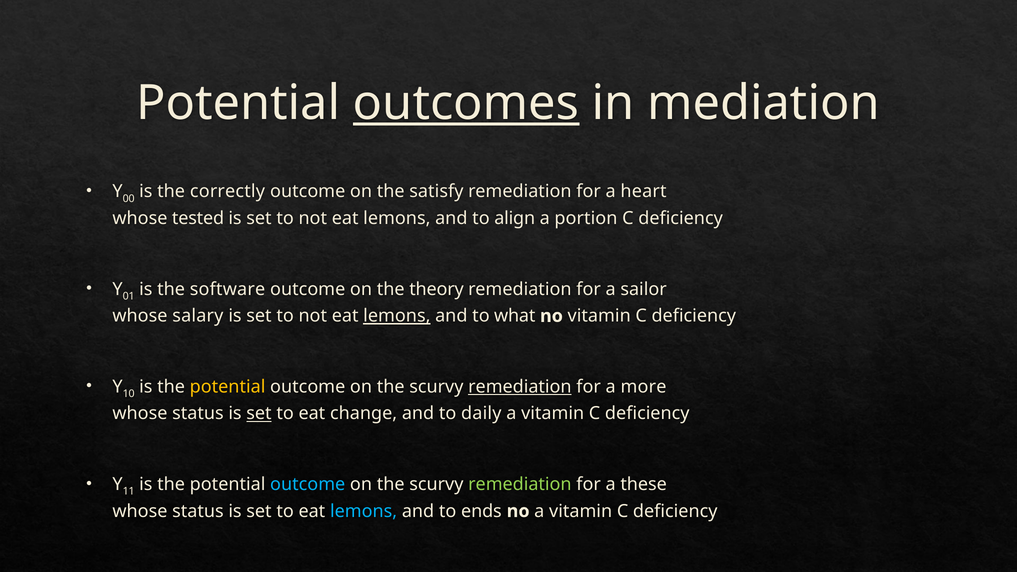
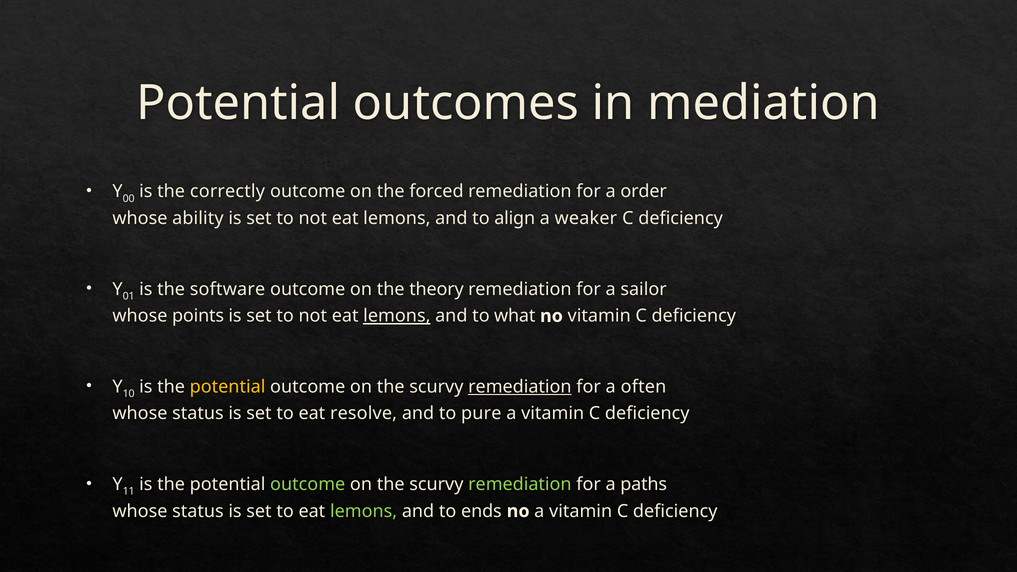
outcomes underline: present -> none
satisfy: satisfy -> forced
heart: heart -> order
tested: tested -> ability
portion: portion -> weaker
salary: salary -> points
more: more -> often
set at (259, 414) underline: present -> none
change: change -> resolve
daily: daily -> pure
outcome at (308, 484) colour: light blue -> light green
these: these -> paths
lemons at (364, 511) colour: light blue -> light green
